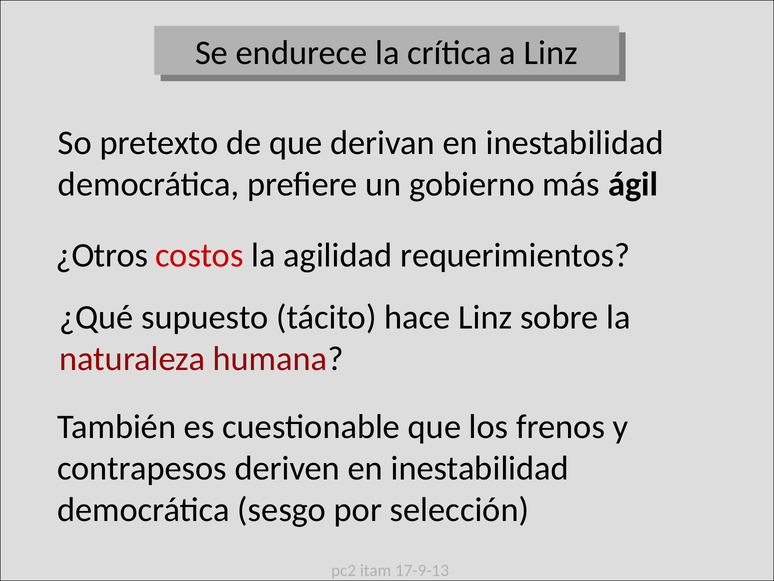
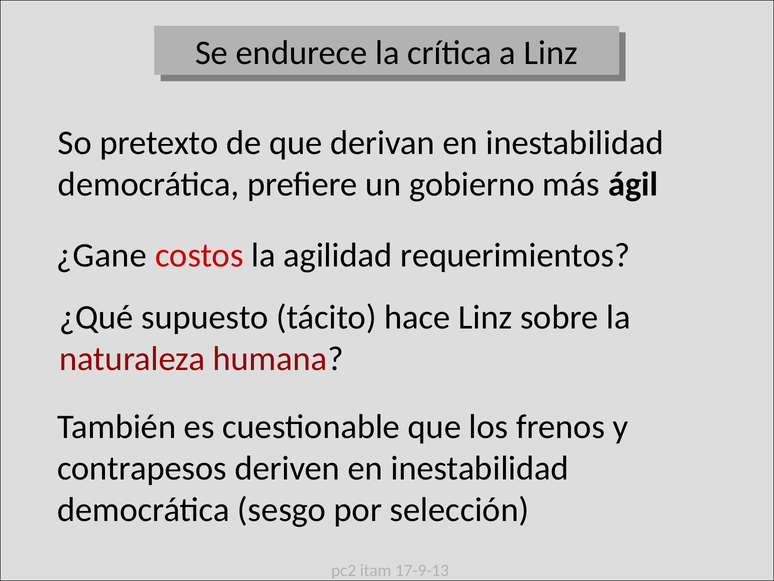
¿Otros: ¿Otros -> ¿Gane
